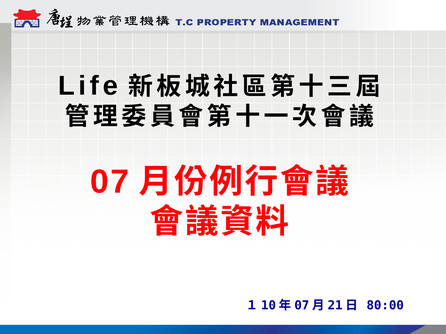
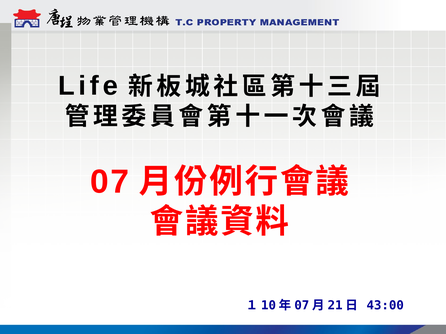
80:00: 80:00 -> 43:00
